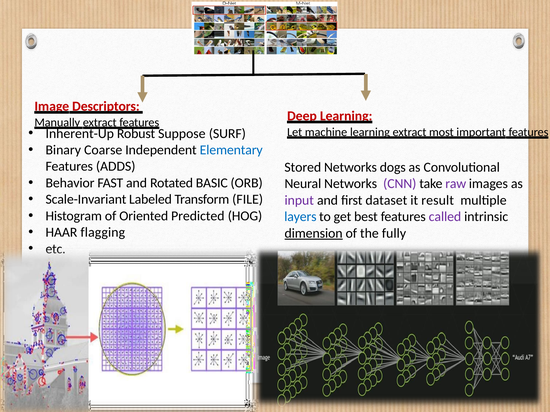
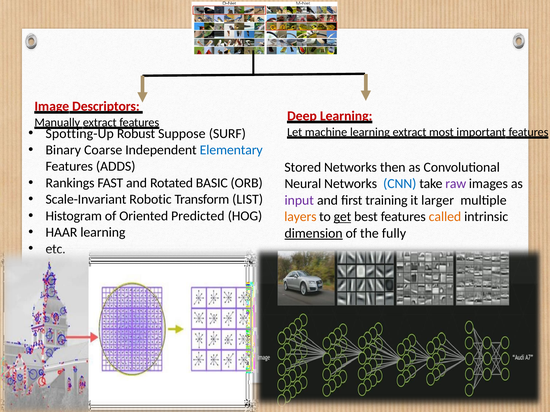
Inherent-Up: Inherent-Up -> Spotting-Up
dogs: dogs -> then
Behavior: Behavior -> Rankings
CNN colour: purple -> blue
Labeled: Labeled -> Robotic
FILE: FILE -> LIST
dataset: dataset -> training
result: result -> larger
layers colour: blue -> orange
get underline: none -> present
called colour: purple -> orange
HAAR flagging: flagging -> learning
